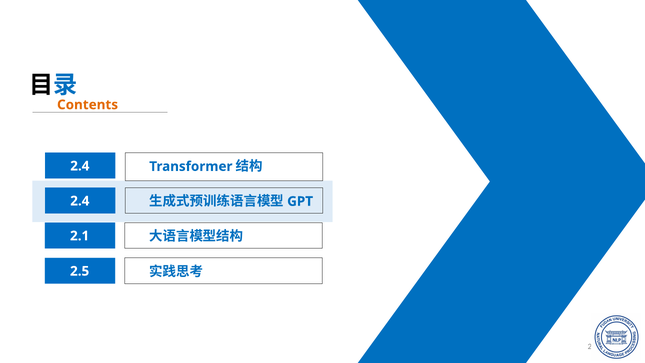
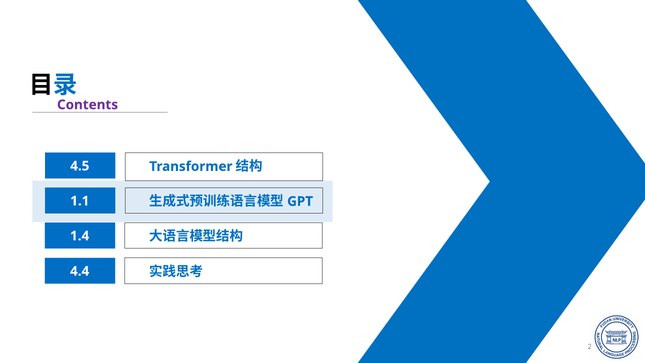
Contents colour: orange -> purple
2.4 at (80, 166): 2.4 -> 4.5
2.4 at (80, 201): 2.4 -> 1.1
2.1: 2.1 -> 1.4
2.5: 2.5 -> 4.4
